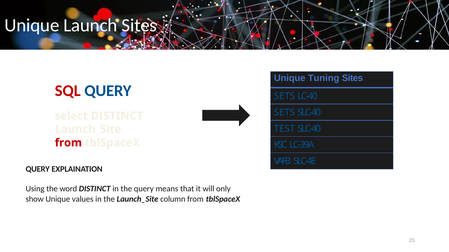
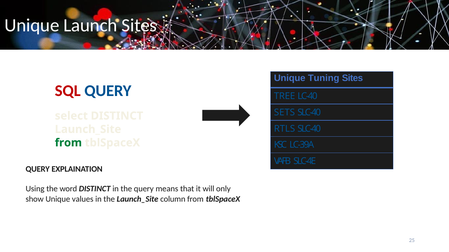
SETS at (284, 96): SETS -> TREE
TEST: TEST -> RTLS
from at (68, 143) colour: red -> green
